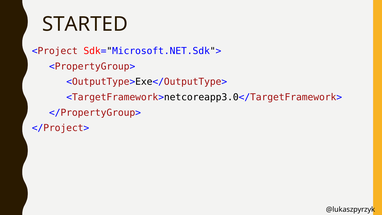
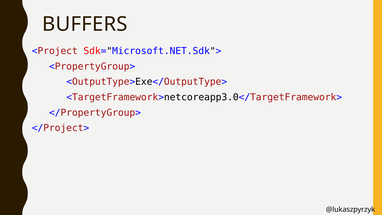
STARTED: STARTED -> BUFFERS
